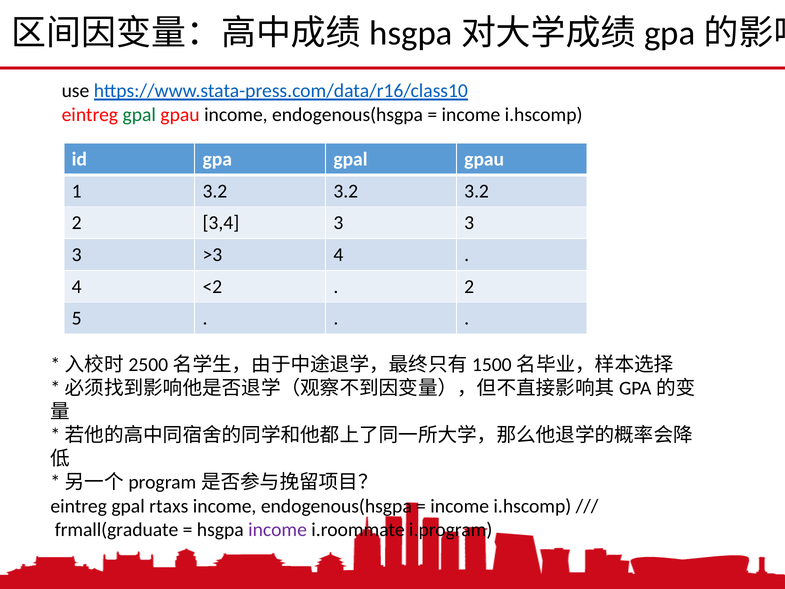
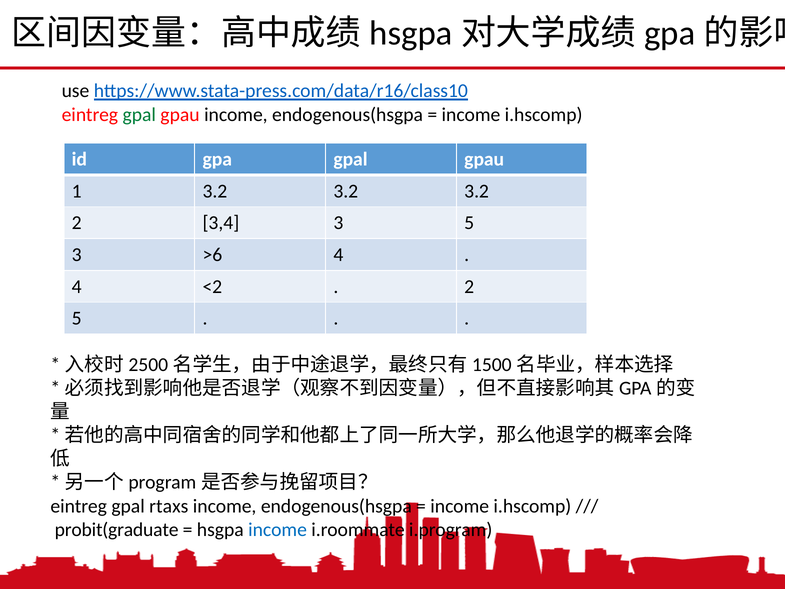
3,4 3 3: 3 -> 5
>3: >3 -> >6
frmall(graduate: frmall(graduate -> probit(graduate
income at (278, 529) colour: purple -> blue
